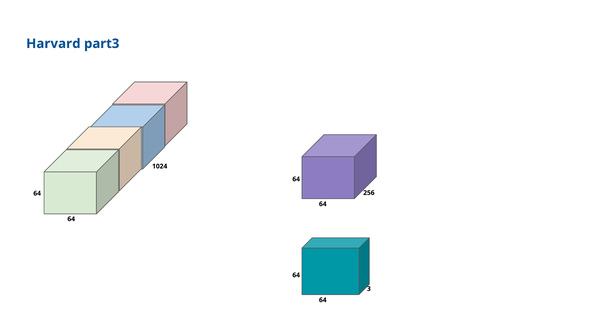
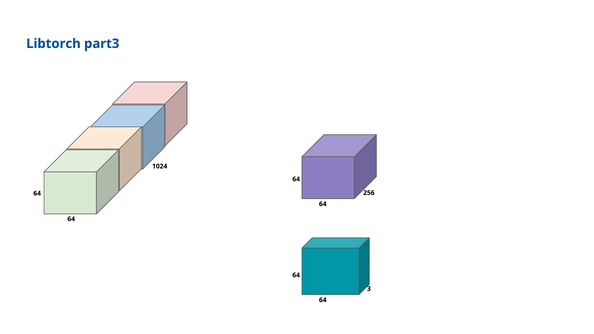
Harvard: Harvard -> Libtorch
